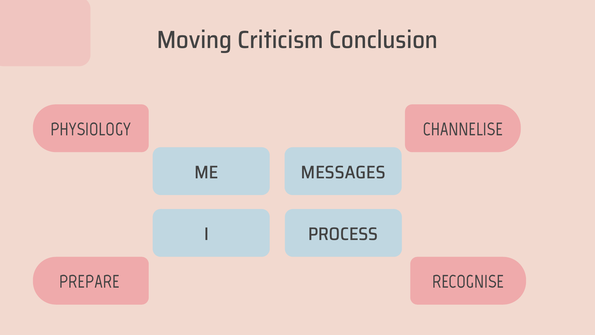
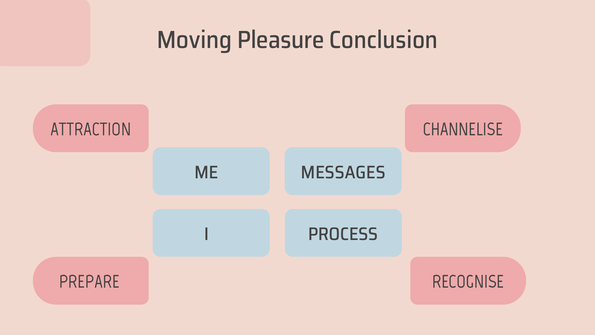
Criticism: Criticism -> Pleasure
PHYSIOLOGY: PHYSIOLOGY -> ATTRACTION
